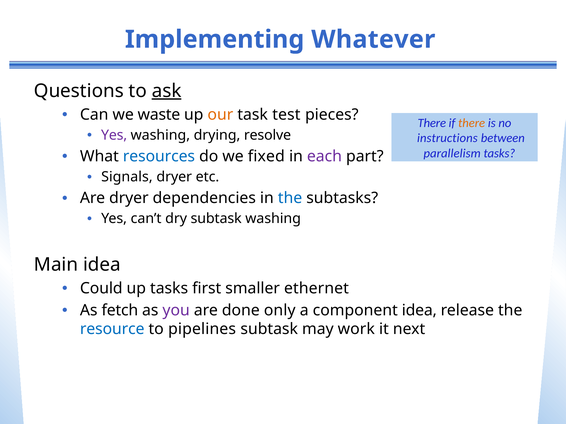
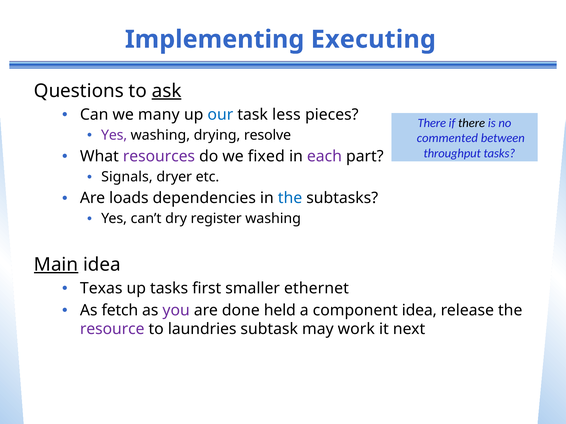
Whatever: Whatever -> Executing
waste: waste -> many
our colour: orange -> blue
test: test -> less
there at (472, 123) colour: orange -> black
instructions: instructions -> commented
parallelism: parallelism -> throughput
resources colour: blue -> purple
Are dryer: dryer -> loads
dry subtask: subtask -> register
Main underline: none -> present
Could: Could -> Texas
only: only -> held
resource colour: blue -> purple
pipelines: pipelines -> laundries
